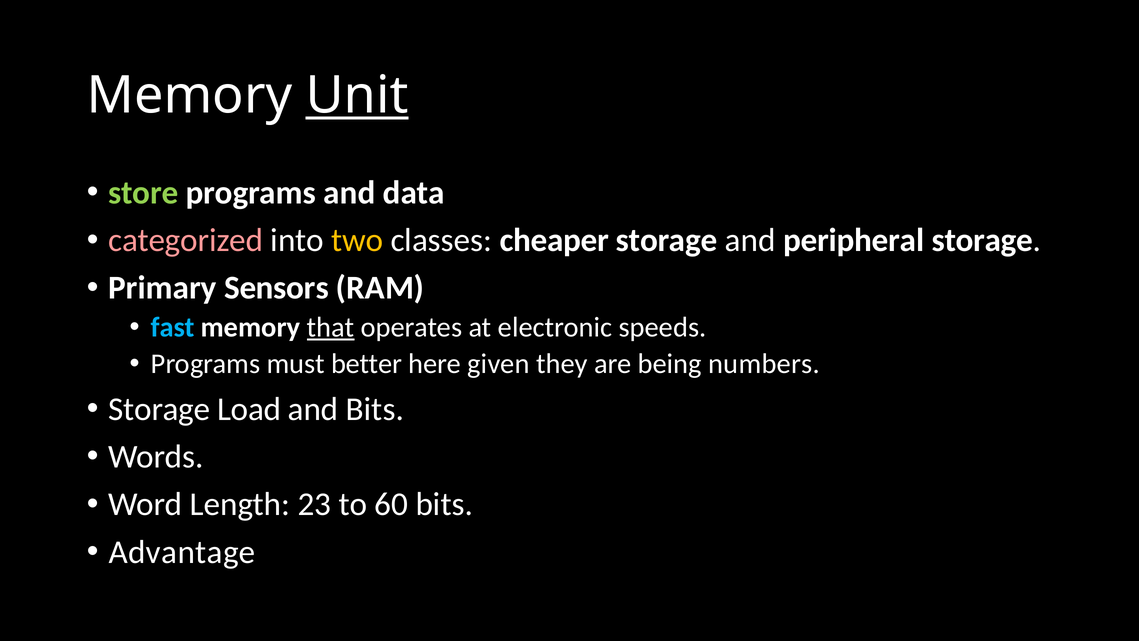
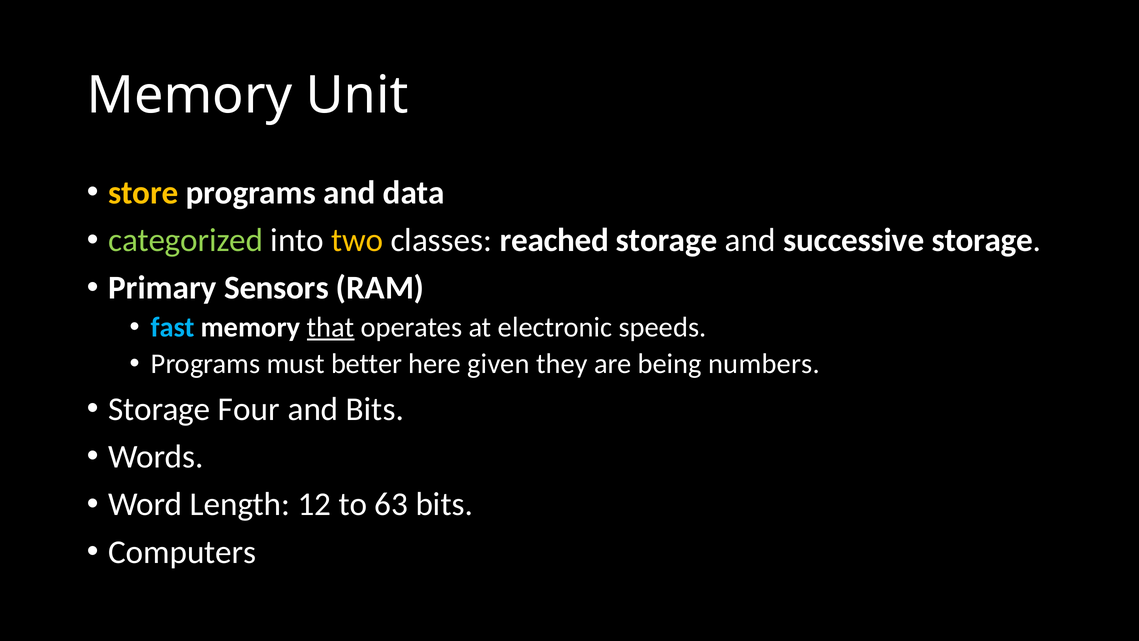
Unit underline: present -> none
store colour: light green -> yellow
categorized colour: pink -> light green
cheaper: cheaper -> reached
peripheral: peripheral -> successive
Load: Load -> Four
23: 23 -> 12
60: 60 -> 63
Advantage: Advantage -> Computers
